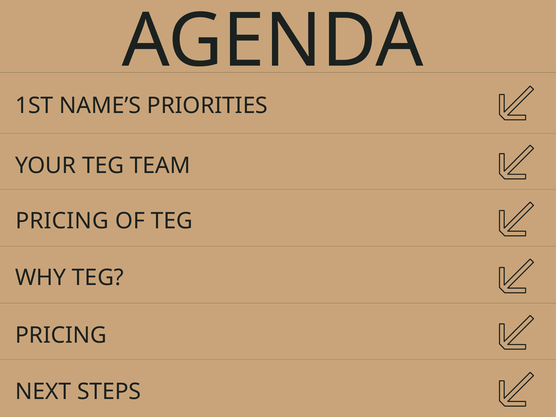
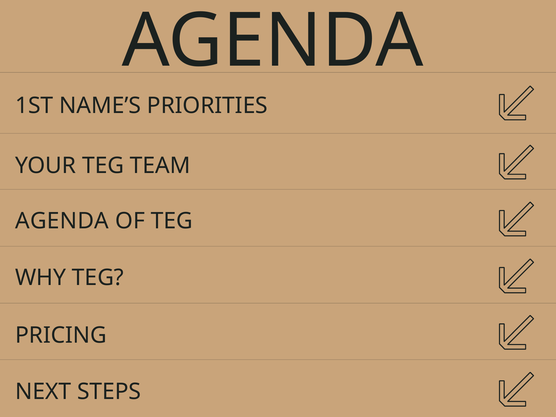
PRICING at (62, 221): PRICING -> AGENDA
